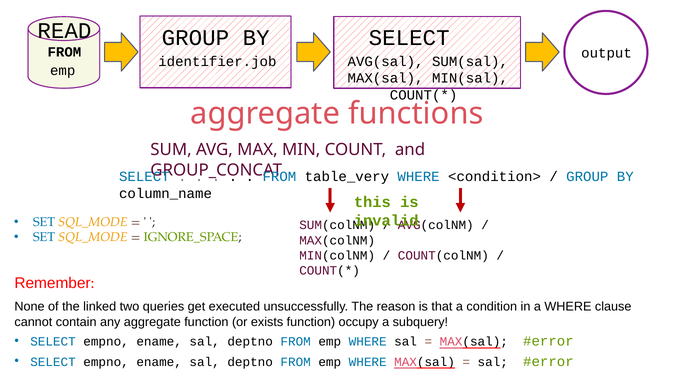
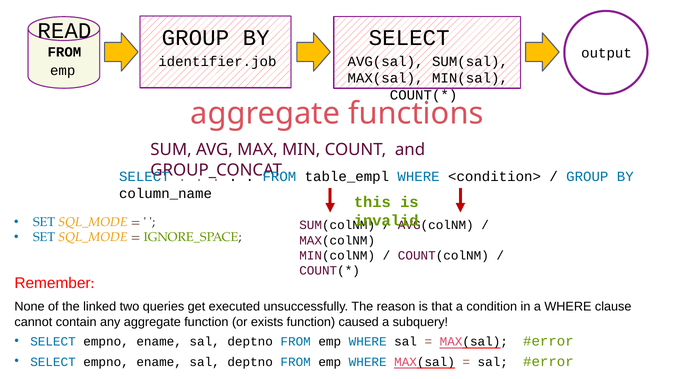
table_very: table_very -> table_empl
occupy: occupy -> caused
